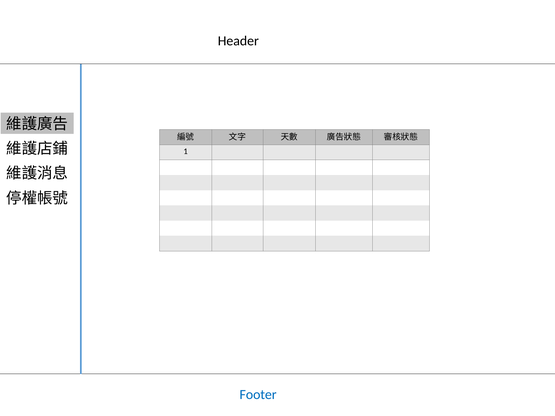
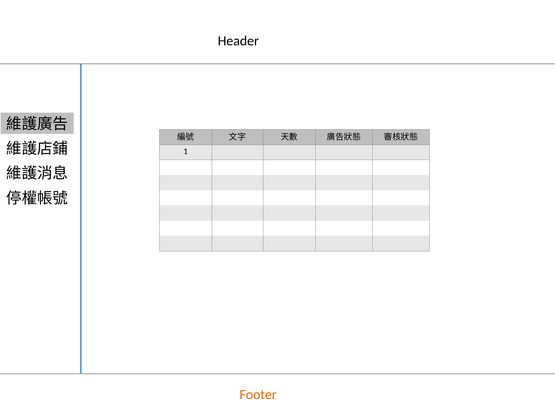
Footer colour: blue -> orange
